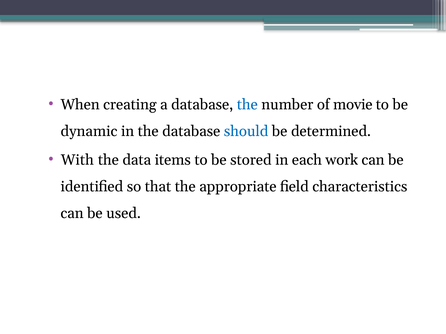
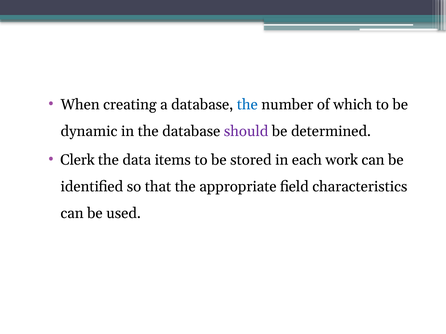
movie: movie -> which
should colour: blue -> purple
With: With -> Clerk
